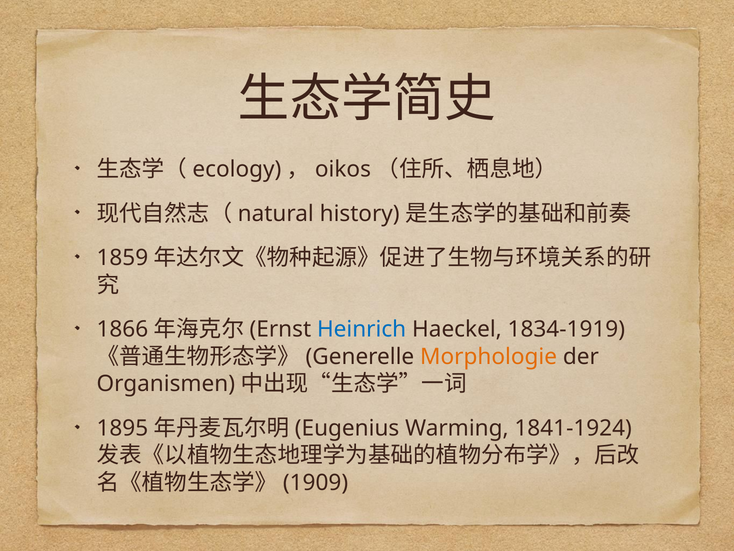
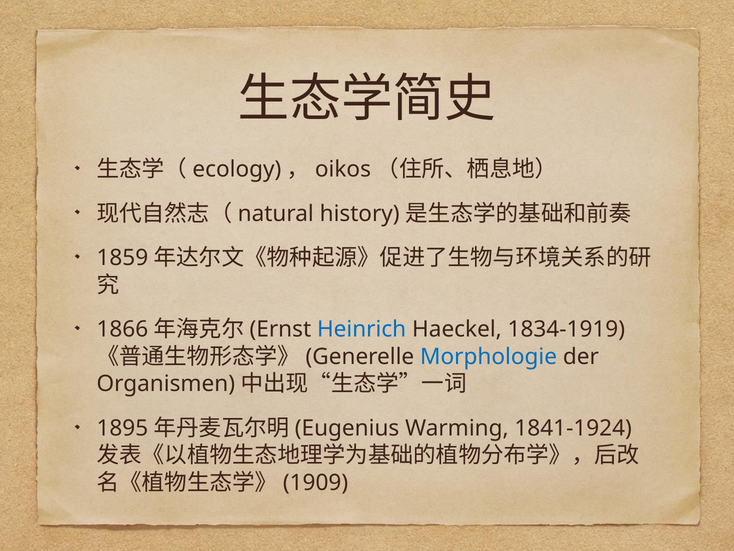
Morphologie colour: orange -> blue
